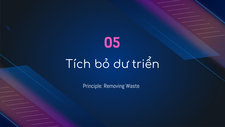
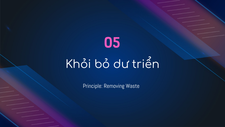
Tích: Tích -> Khỏi
